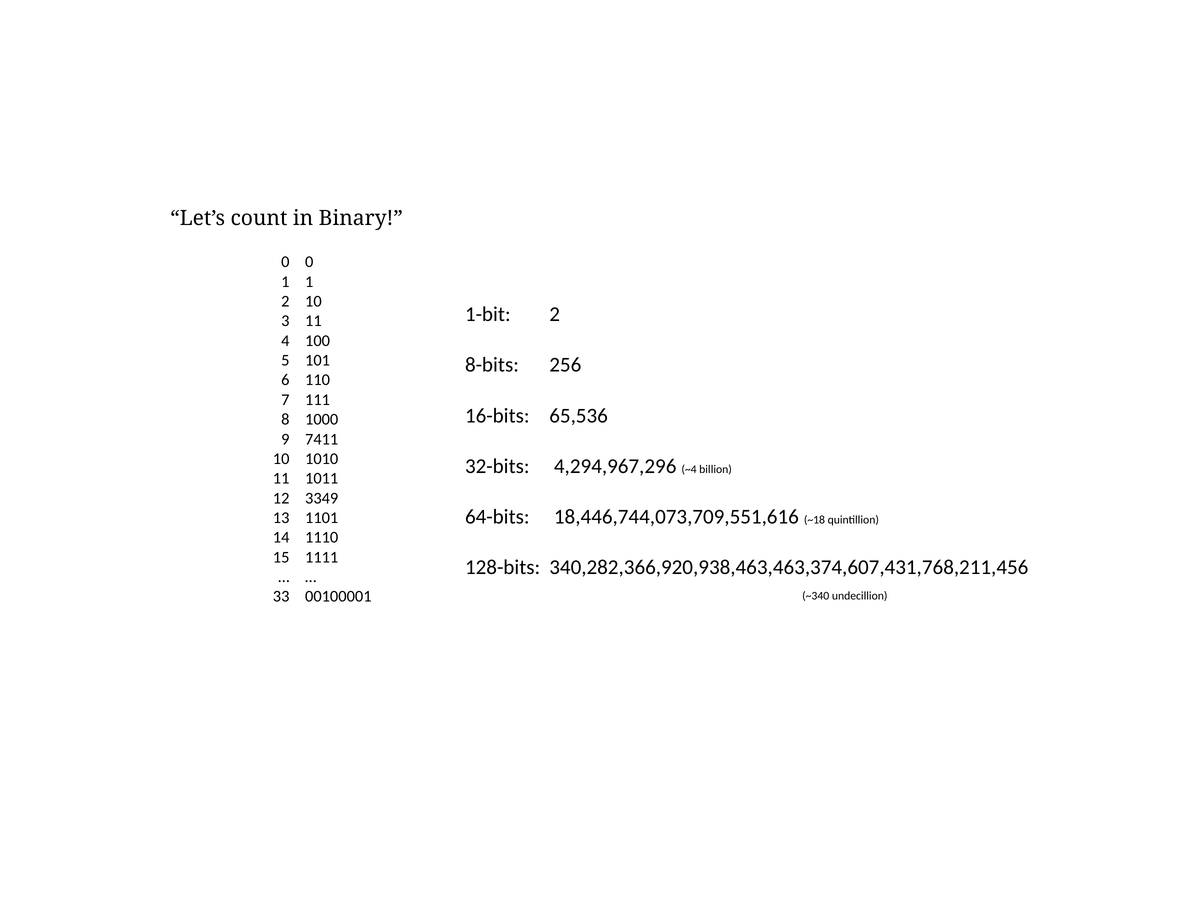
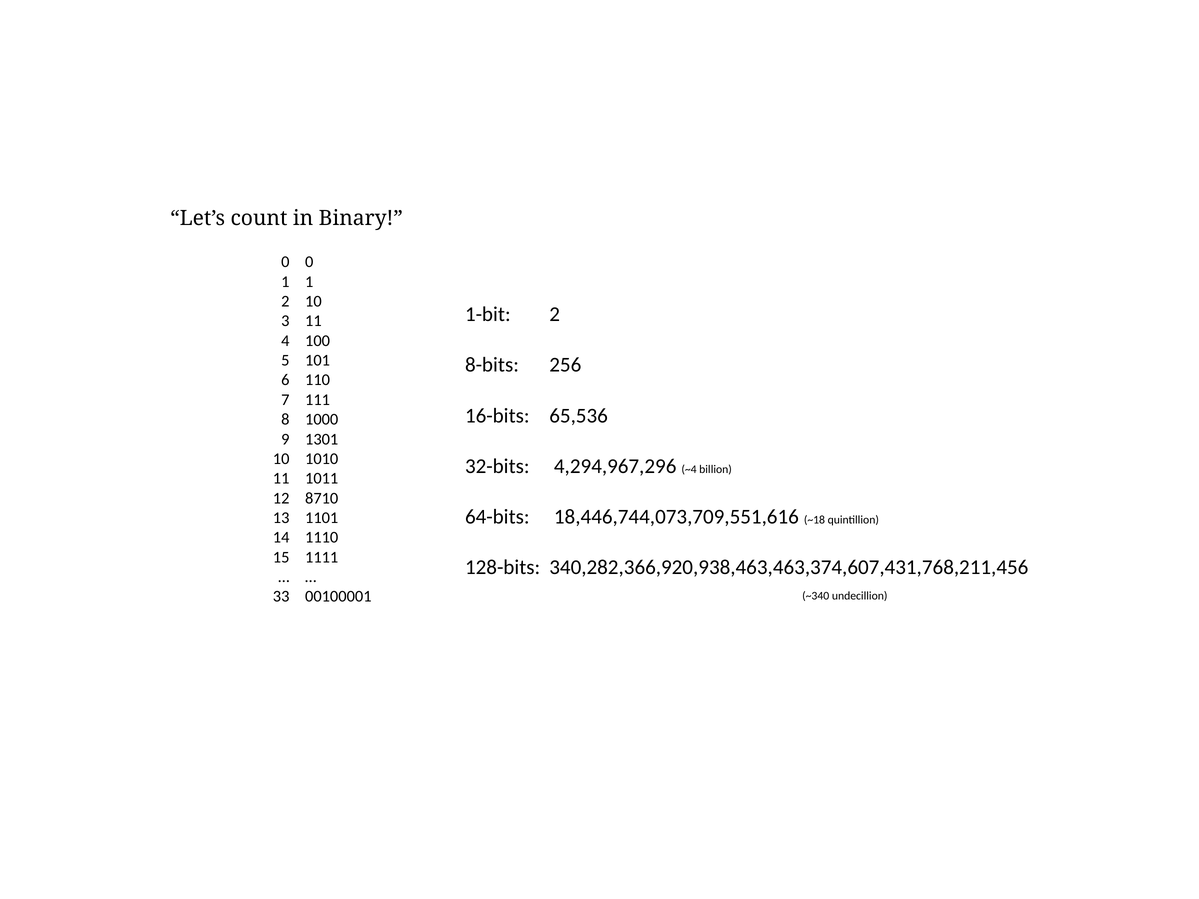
7411: 7411 -> 1301
3349: 3349 -> 8710
